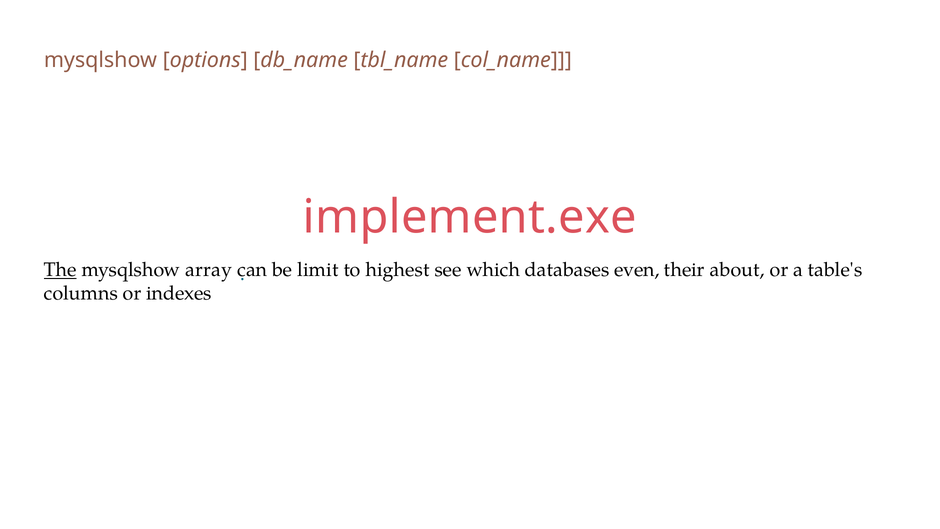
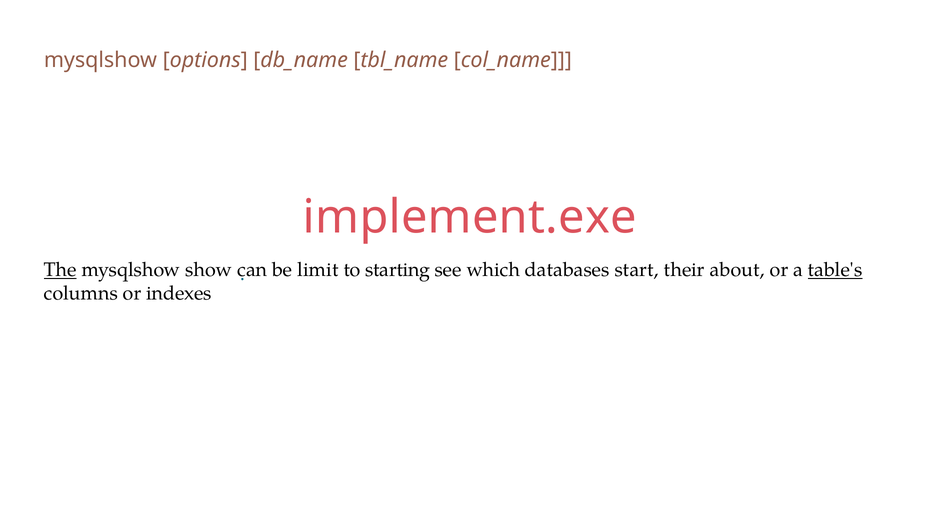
array: array -> show
highest: highest -> starting
even: even -> start
table's underline: none -> present
